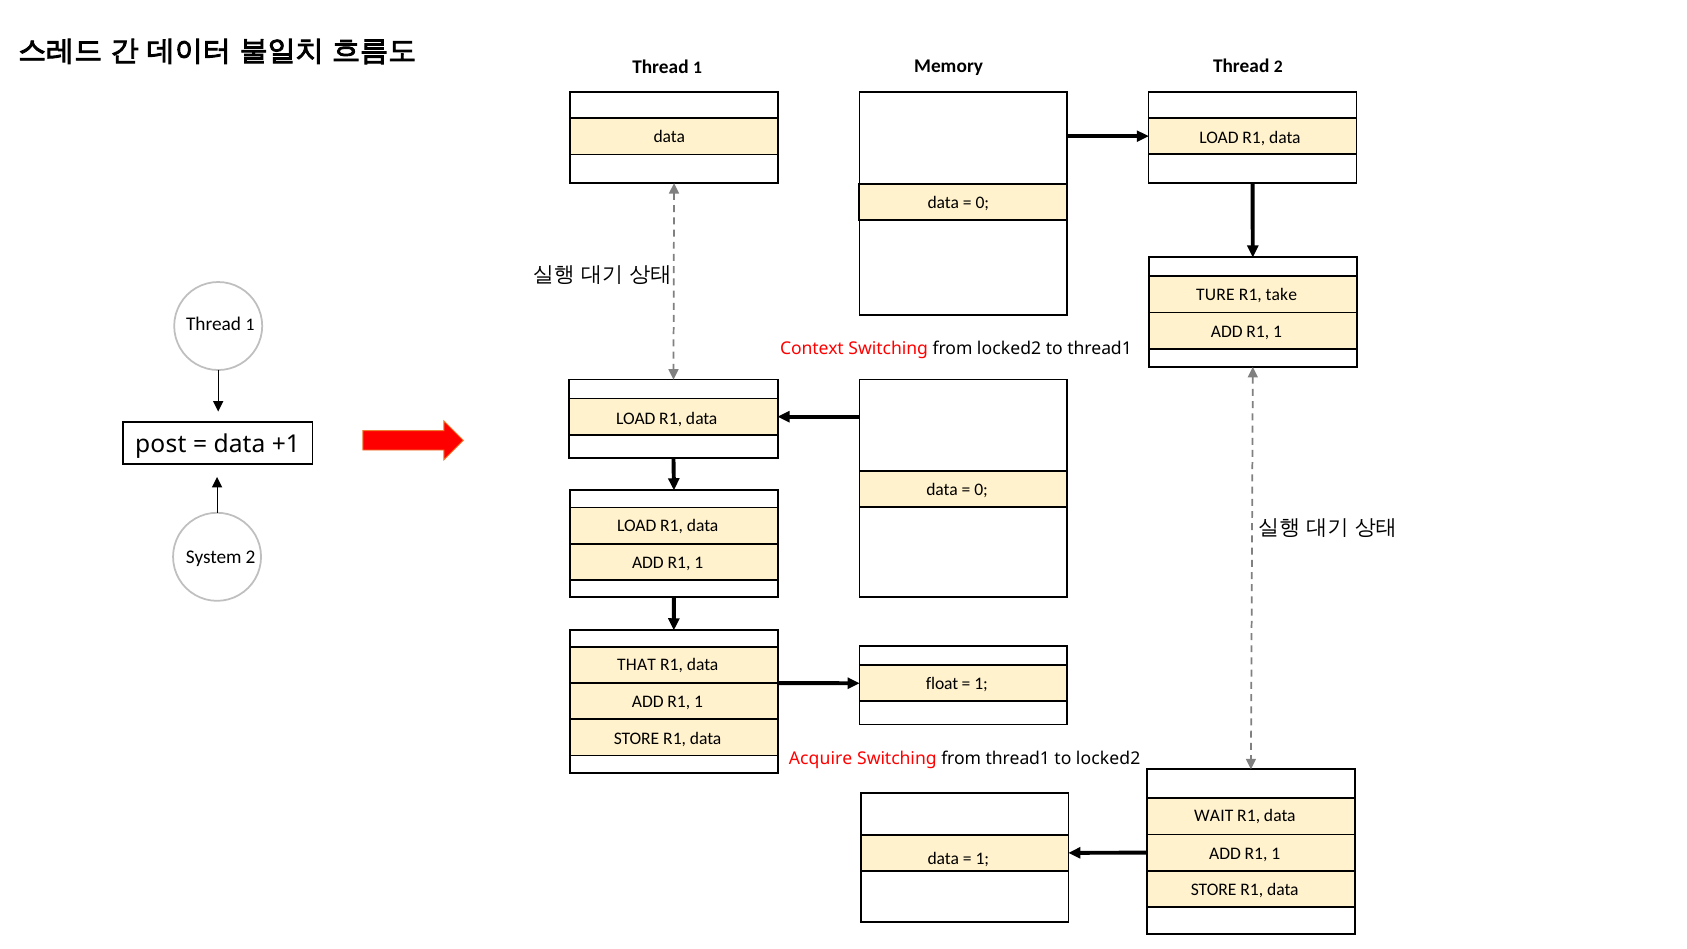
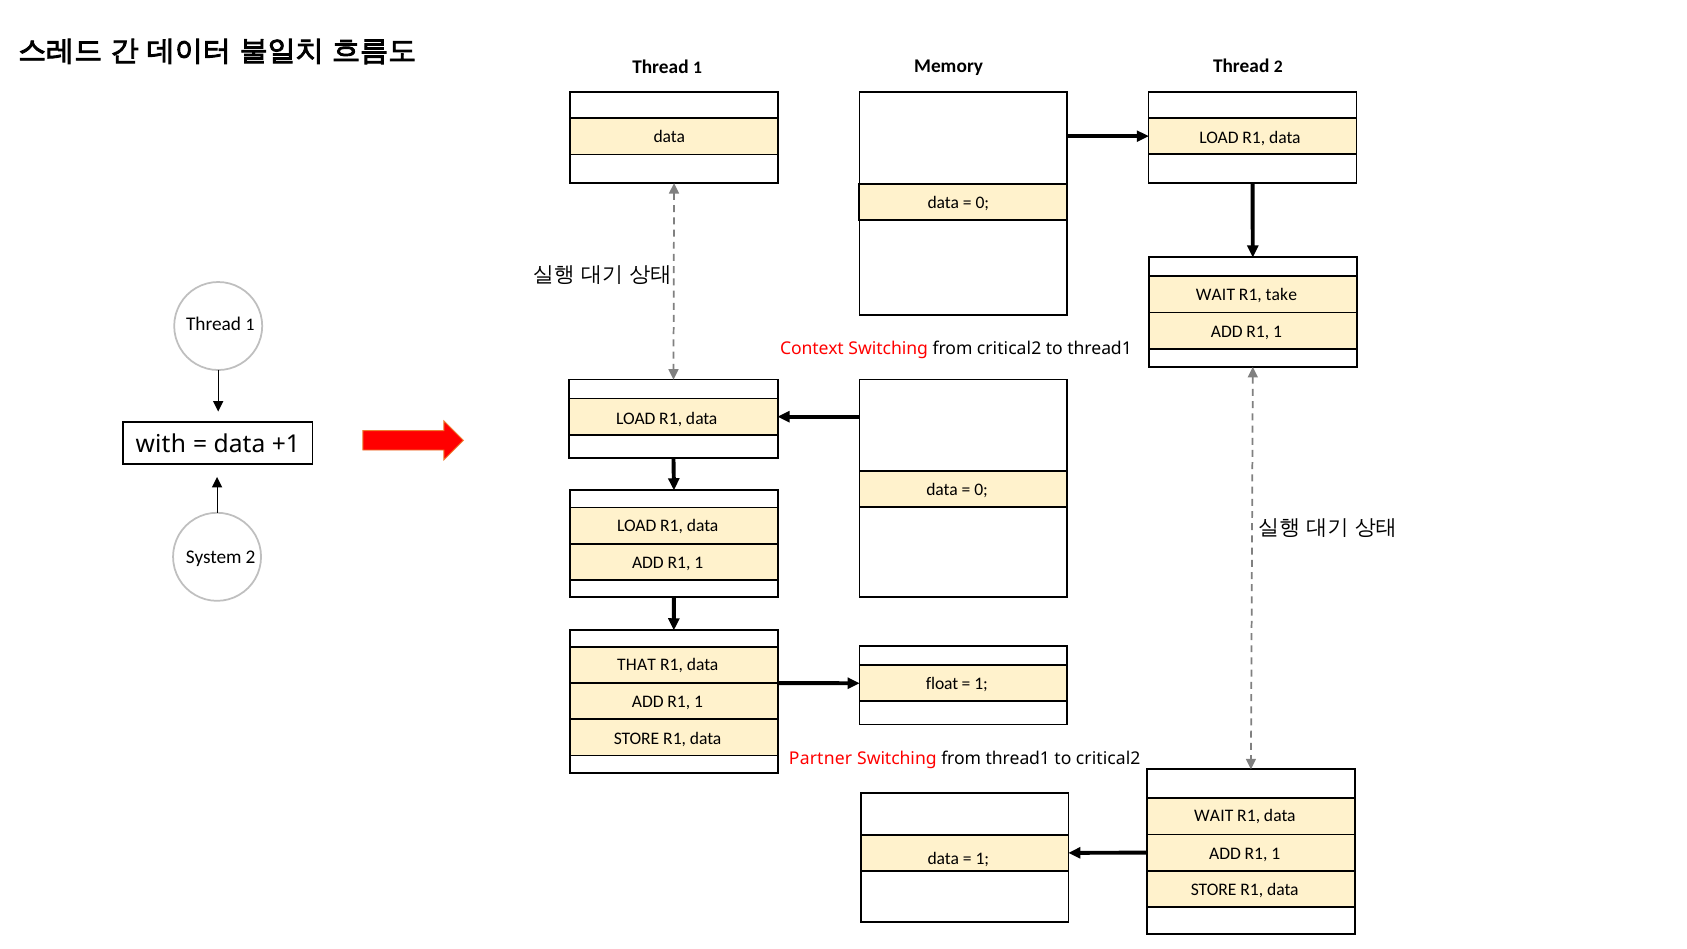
TURE at (1215, 295): TURE -> WAIT
from locked2: locked2 -> critical2
post: post -> with
Acquire: Acquire -> Partner
to locked2: locked2 -> critical2
